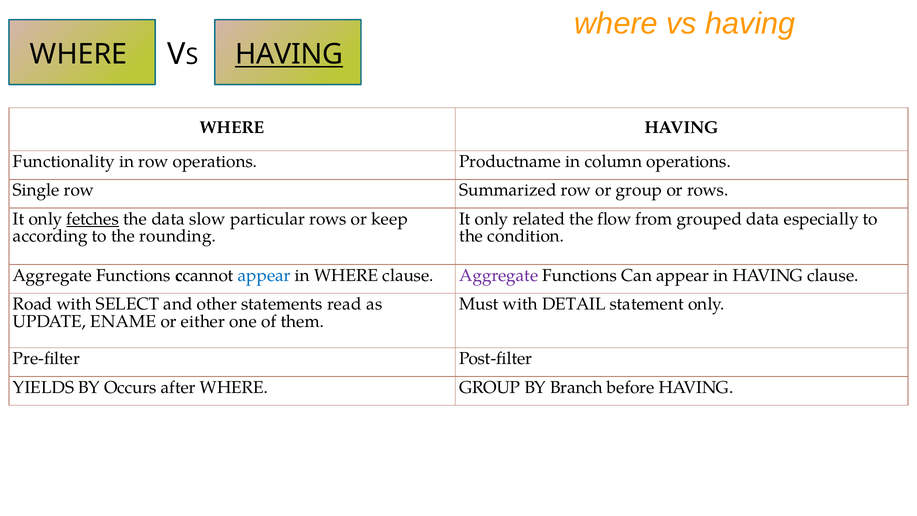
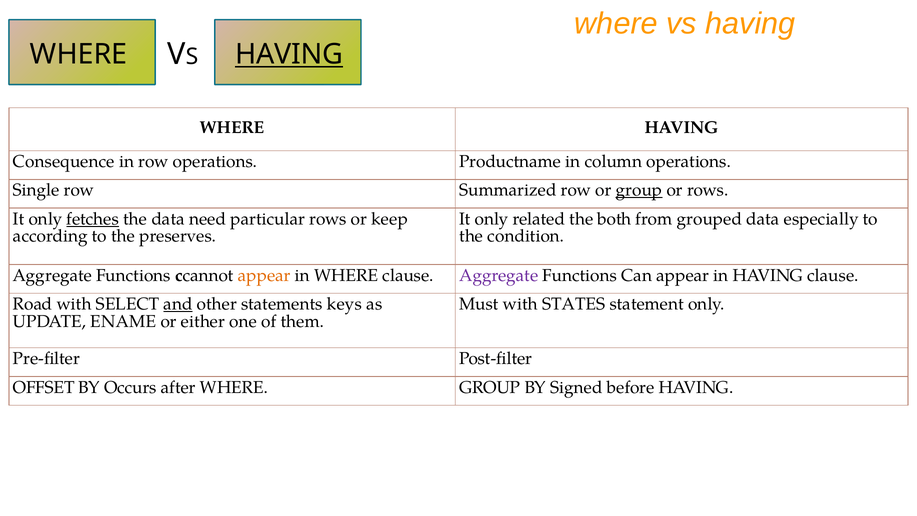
Functionality: Functionality -> Consequence
group at (639, 190) underline: none -> present
slow: slow -> need
flow: flow -> both
rounding: rounding -> preserves
appear at (264, 275) colour: blue -> orange
and underline: none -> present
read: read -> keys
DETAIL: DETAIL -> STATES
YIELDS: YIELDS -> OFFSET
Branch: Branch -> Signed
